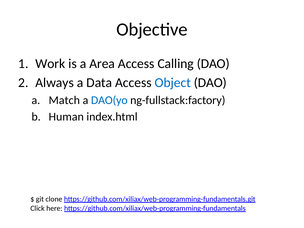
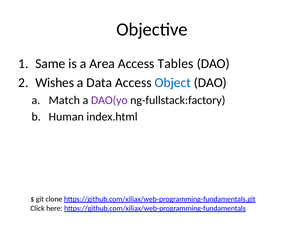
Work: Work -> Same
Calling: Calling -> Tables
Always: Always -> Wishes
DAO(yo colour: blue -> purple
